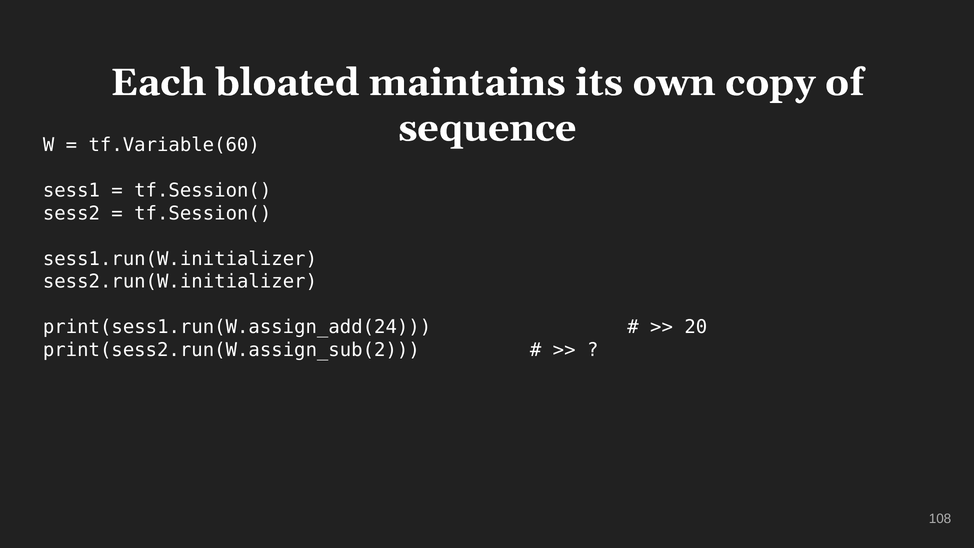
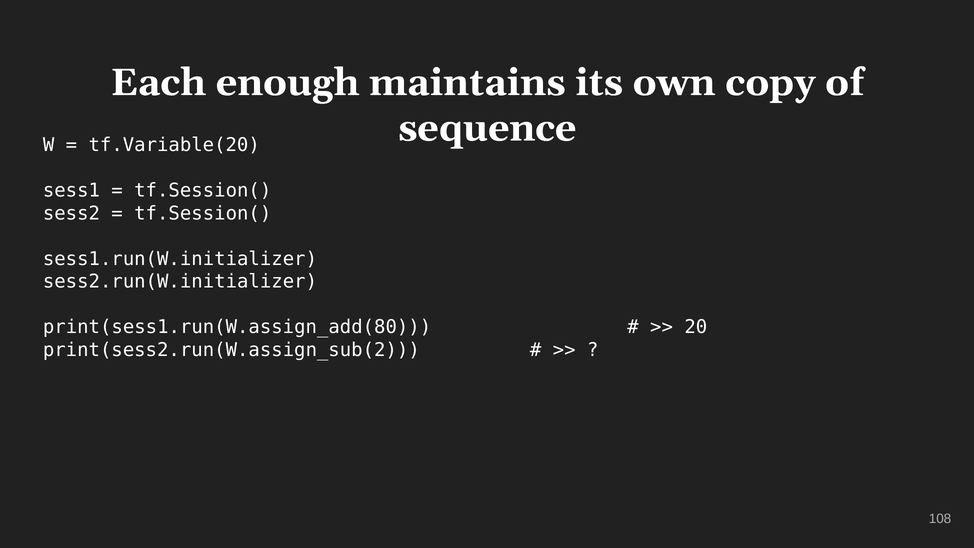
bloated: bloated -> enough
tf.Variable(60: tf.Variable(60 -> tf.Variable(20
print(sess1.run(W.assign_add(24: print(sess1.run(W.assign_add(24 -> print(sess1.run(W.assign_add(80
